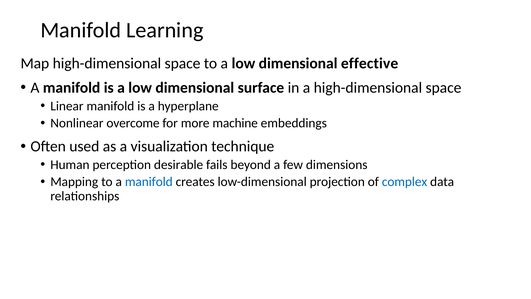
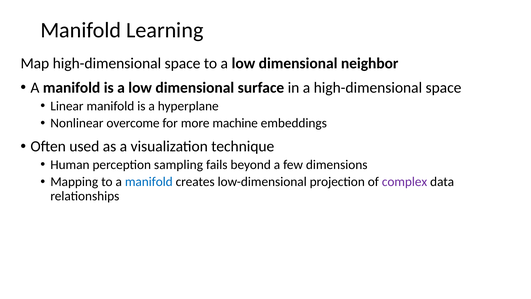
effective: effective -> neighbor
desirable: desirable -> sampling
complex colour: blue -> purple
